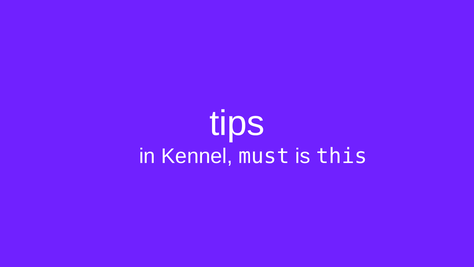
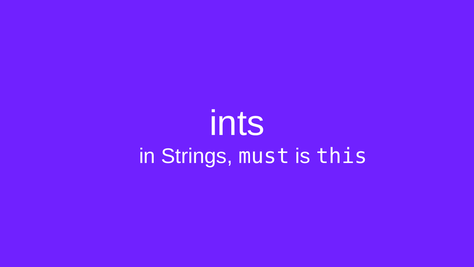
tips: tips -> ints
Kennel: Kennel -> Strings
